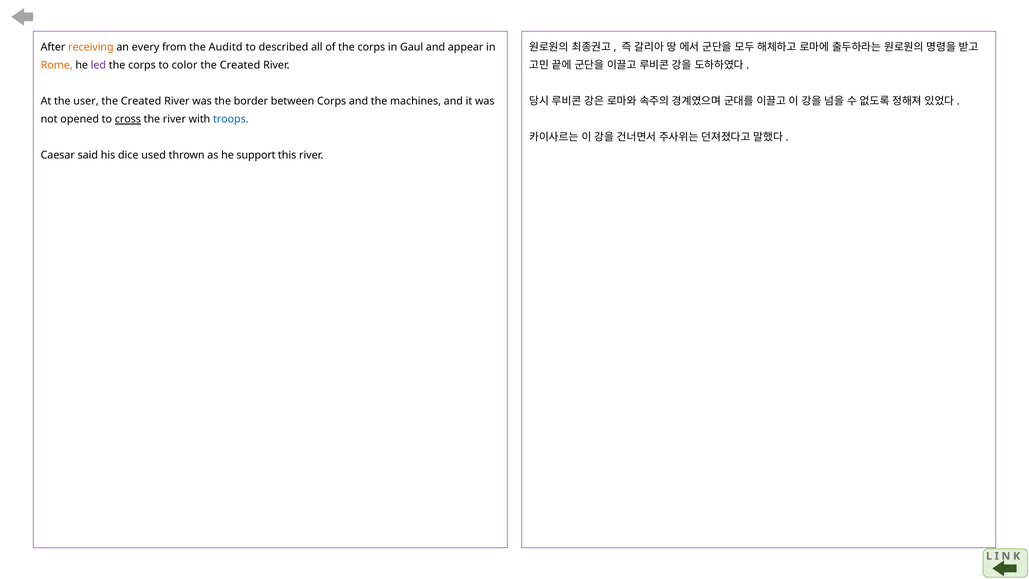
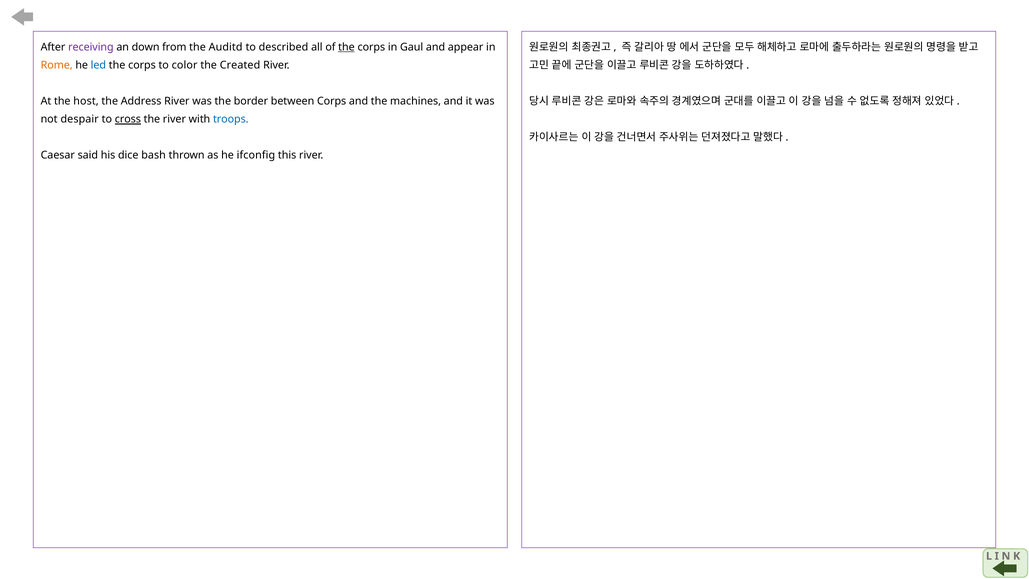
receiving colour: orange -> purple
every: every -> down
the at (346, 47) underline: none -> present
led colour: purple -> blue
user: user -> host
Created at (141, 101): Created -> Address
opened: opened -> despair
used: used -> bash
support: support -> ifconfig
